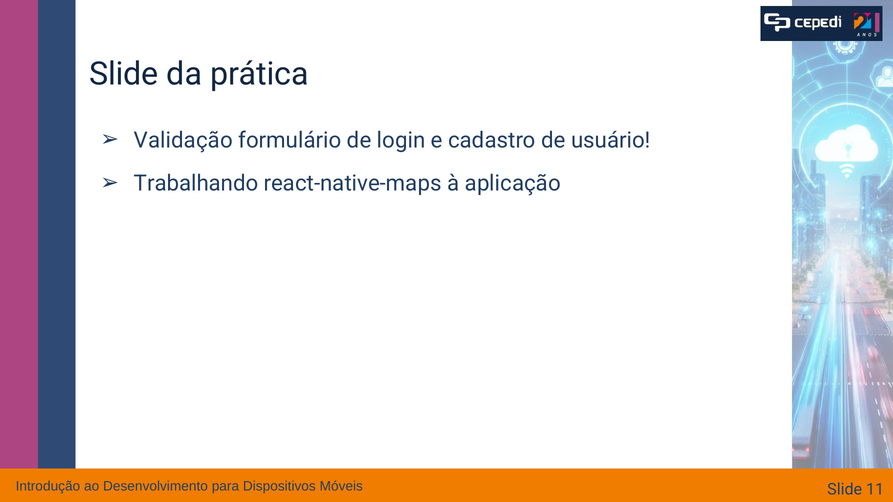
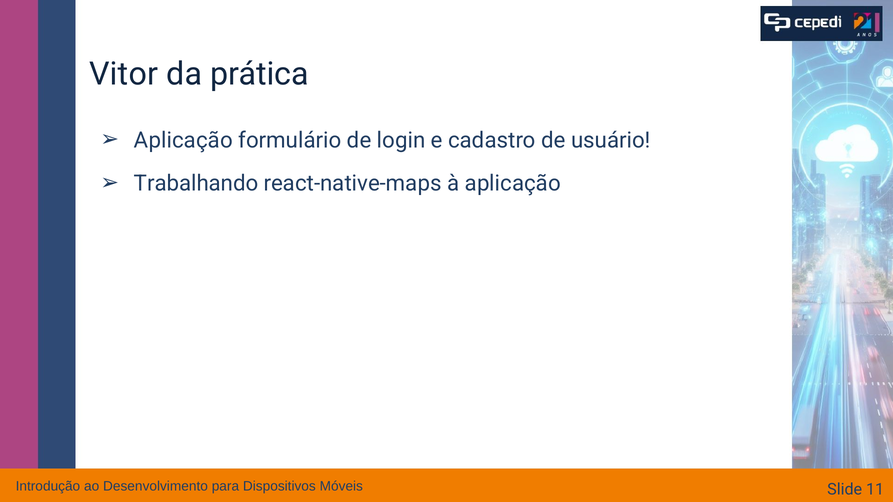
Slide at (124, 74): Slide -> Vitor
Validação at (183, 140): Validação -> Aplicação
